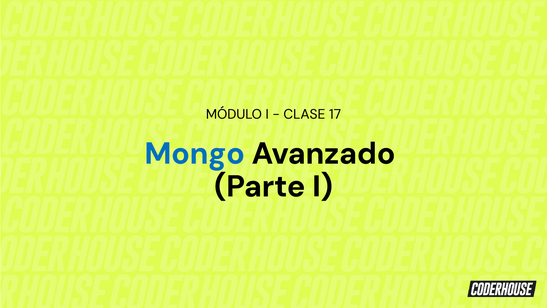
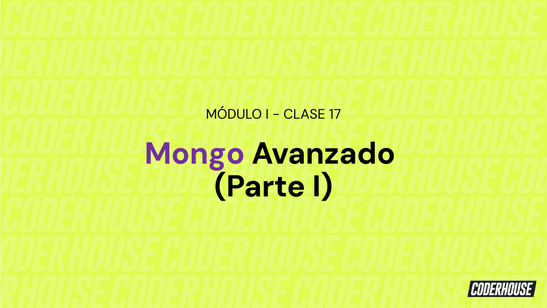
Mongo colour: blue -> purple
